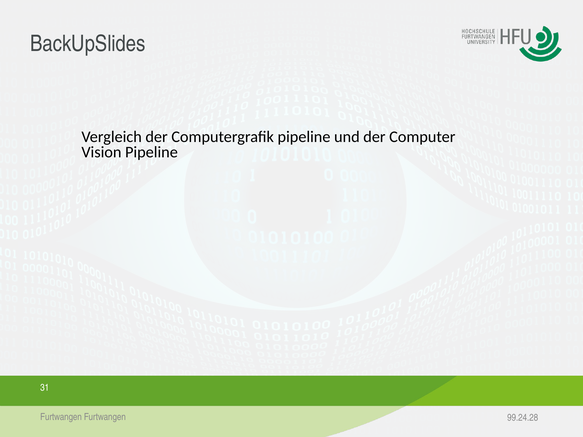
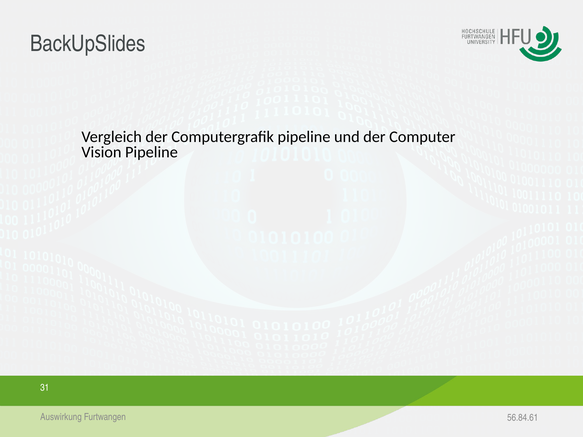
Furtwangen at (61, 417): Furtwangen -> Auswirkung
99.24.28: 99.24.28 -> 56.84.61
